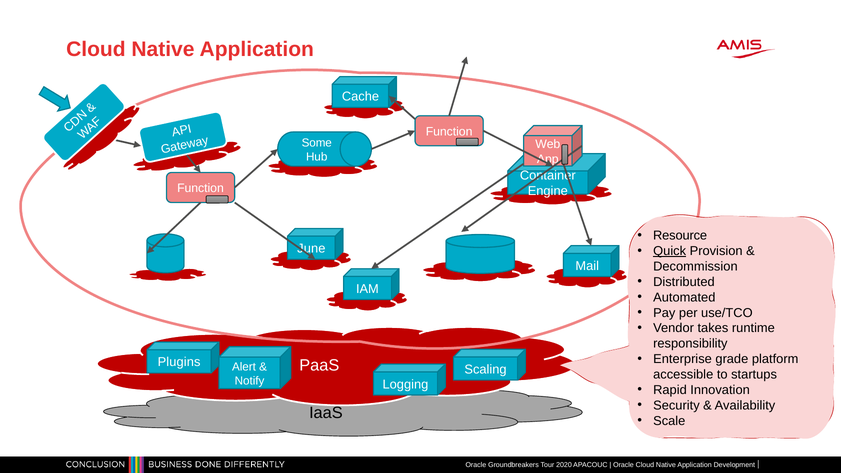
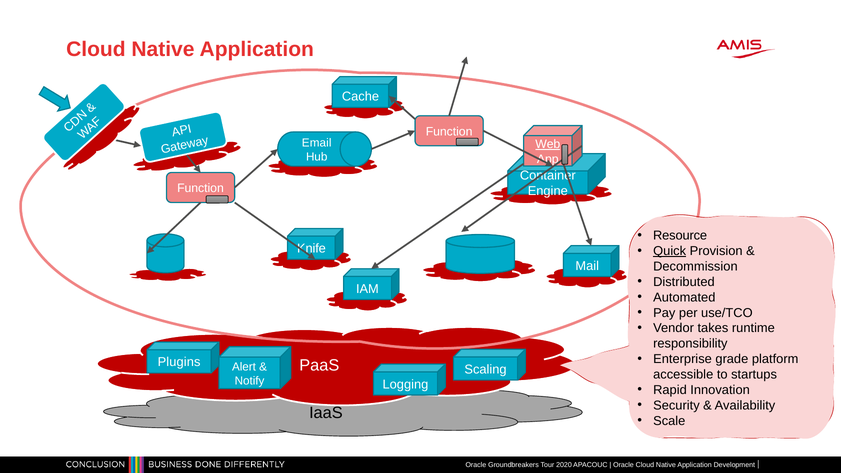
Some: Some -> Email
Web underline: none -> present
June: June -> Knife
